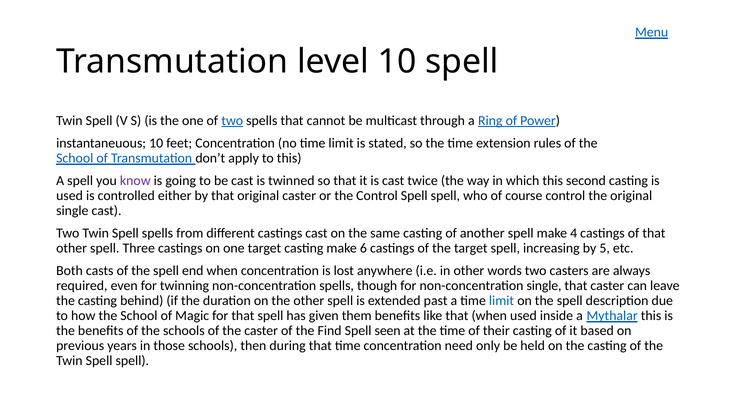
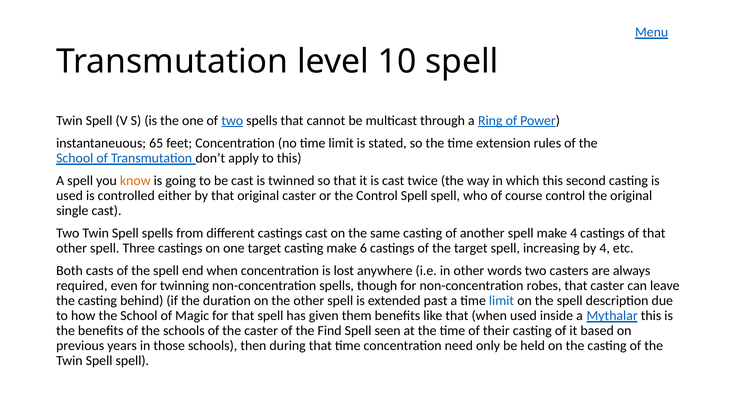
instantaneuous 10: 10 -> 65
know colour: purple -> orange
by 5: 5 -> 4
non-concentration single: single -> robes
